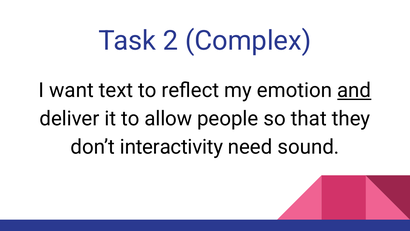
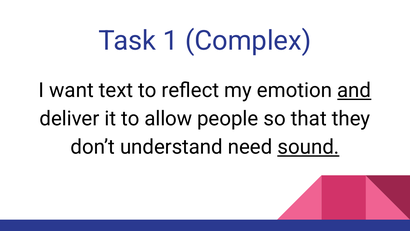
2: 2 -> 1
interactivity: interactivity -> understand
sound underline: none -> present
